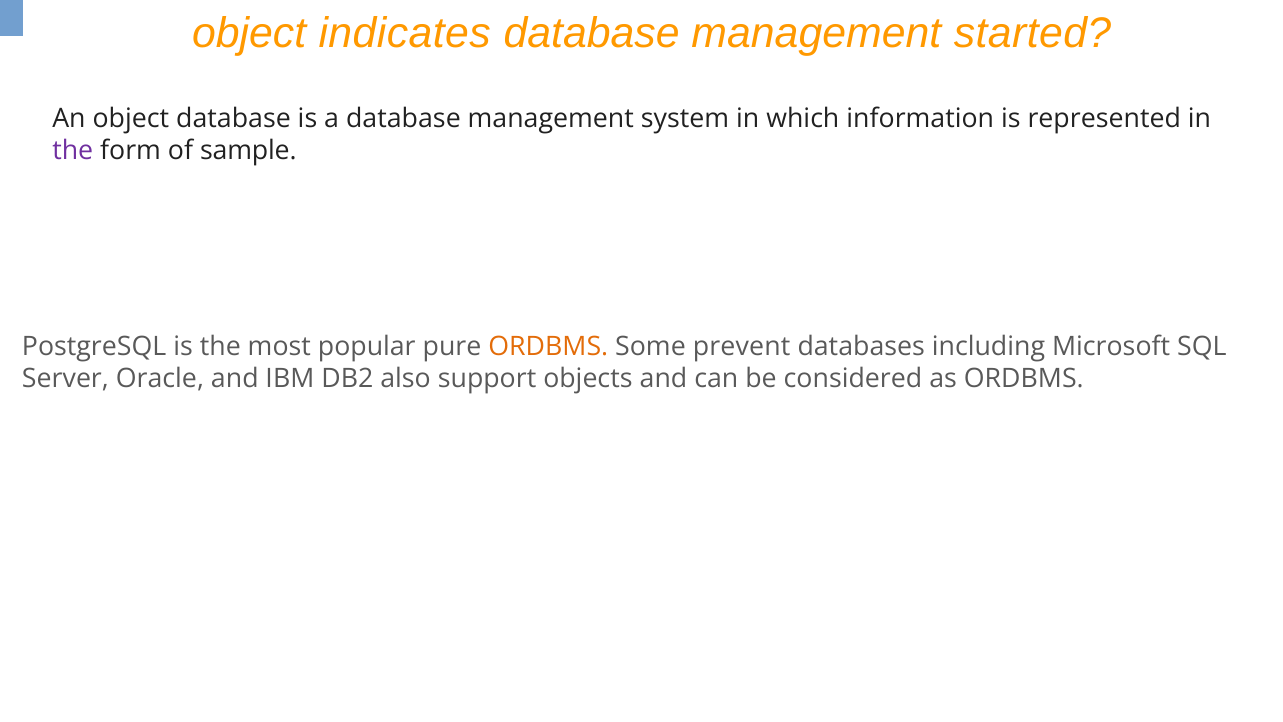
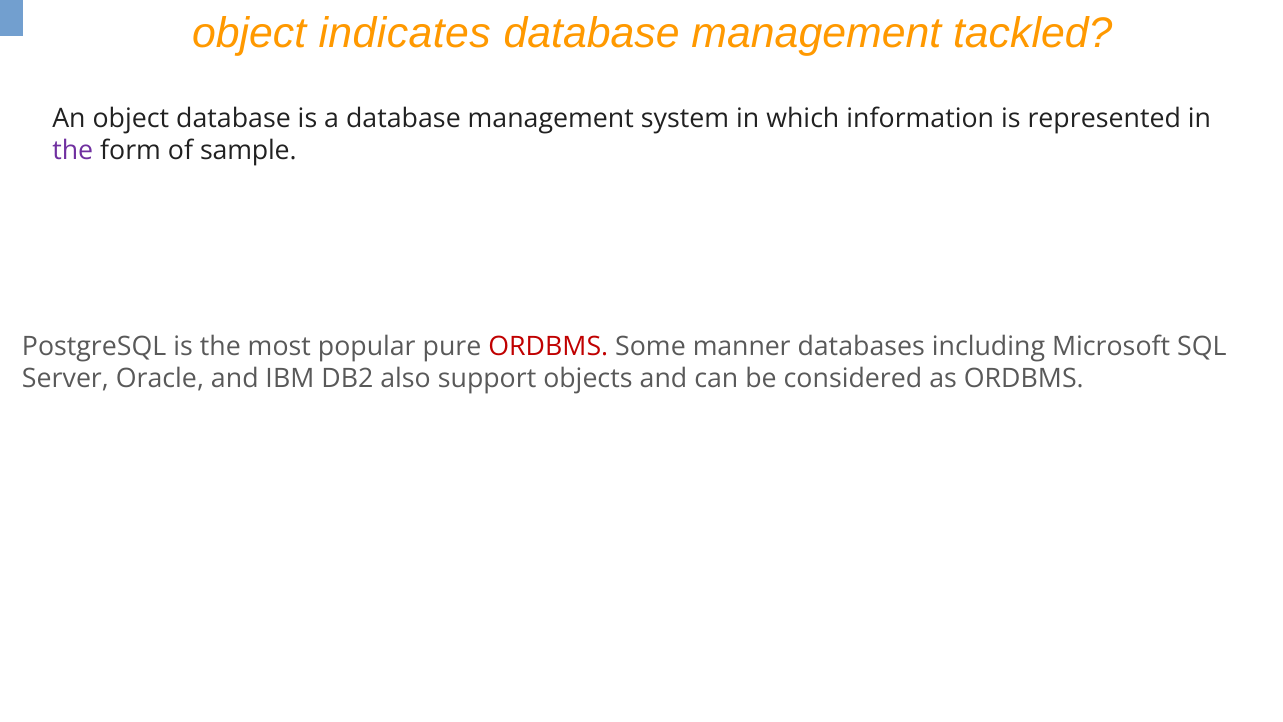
started: started -> tackled
ORDBMS at (548, 346) colour: orange -> red
prevent: prevent -> manner
